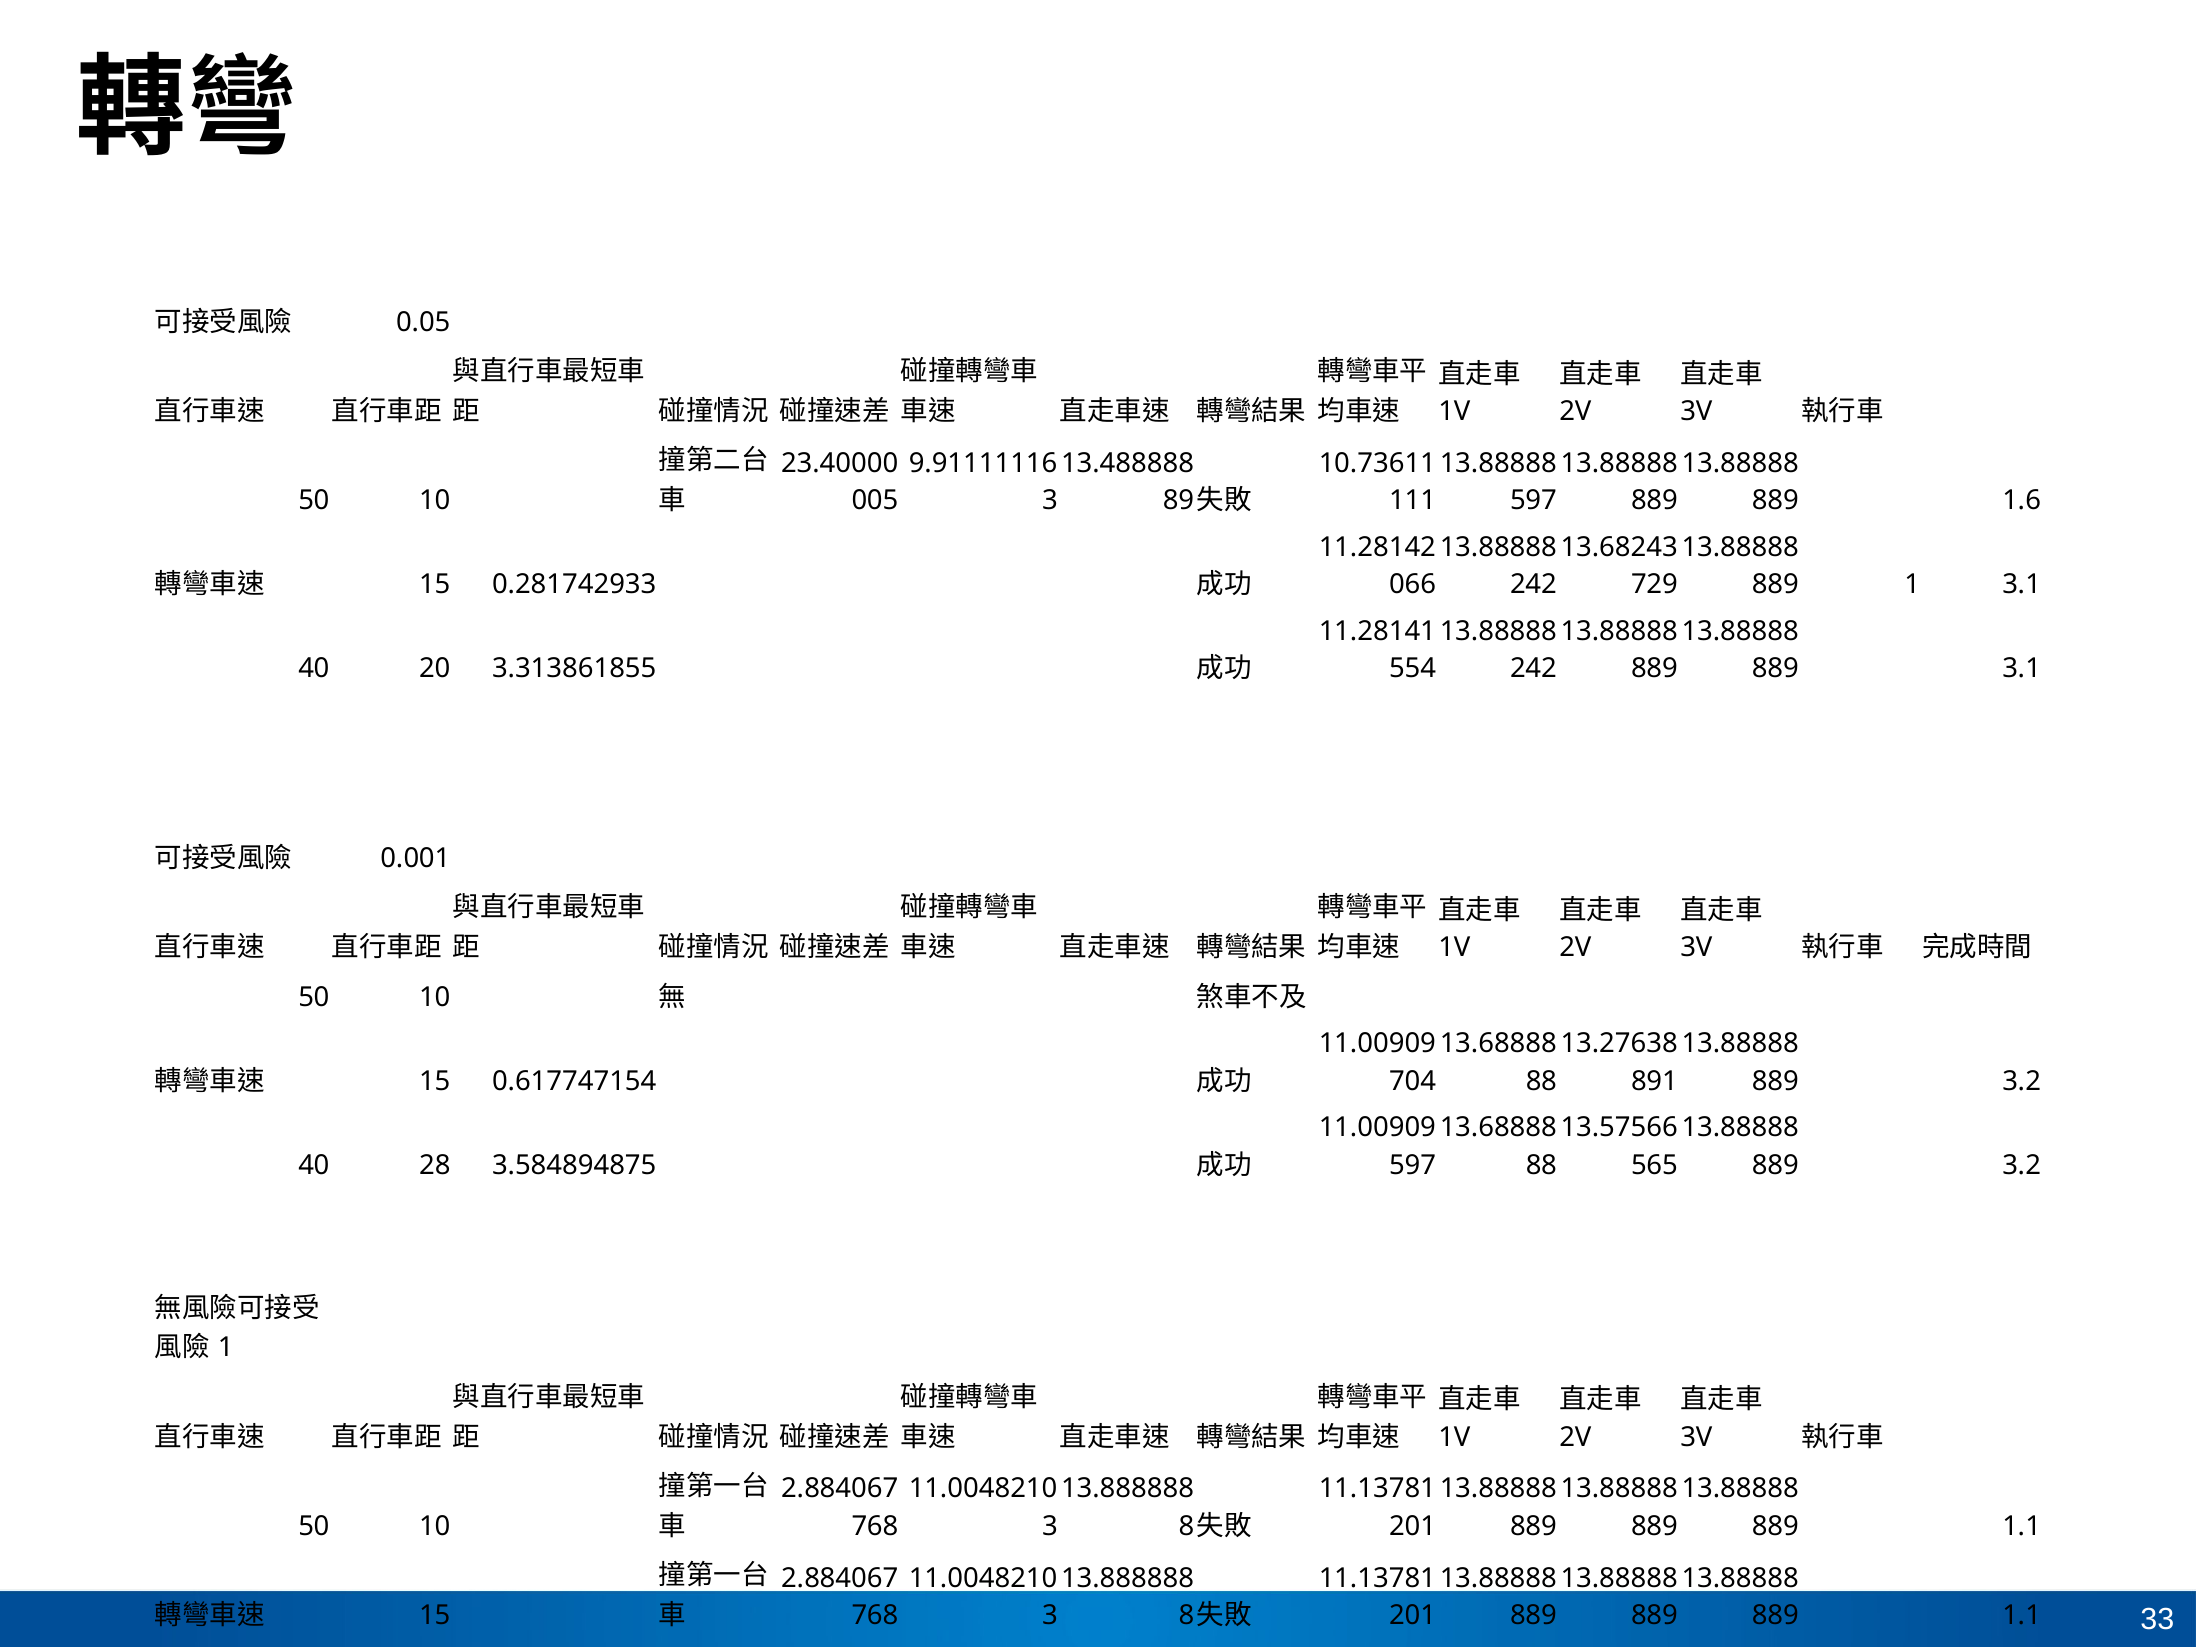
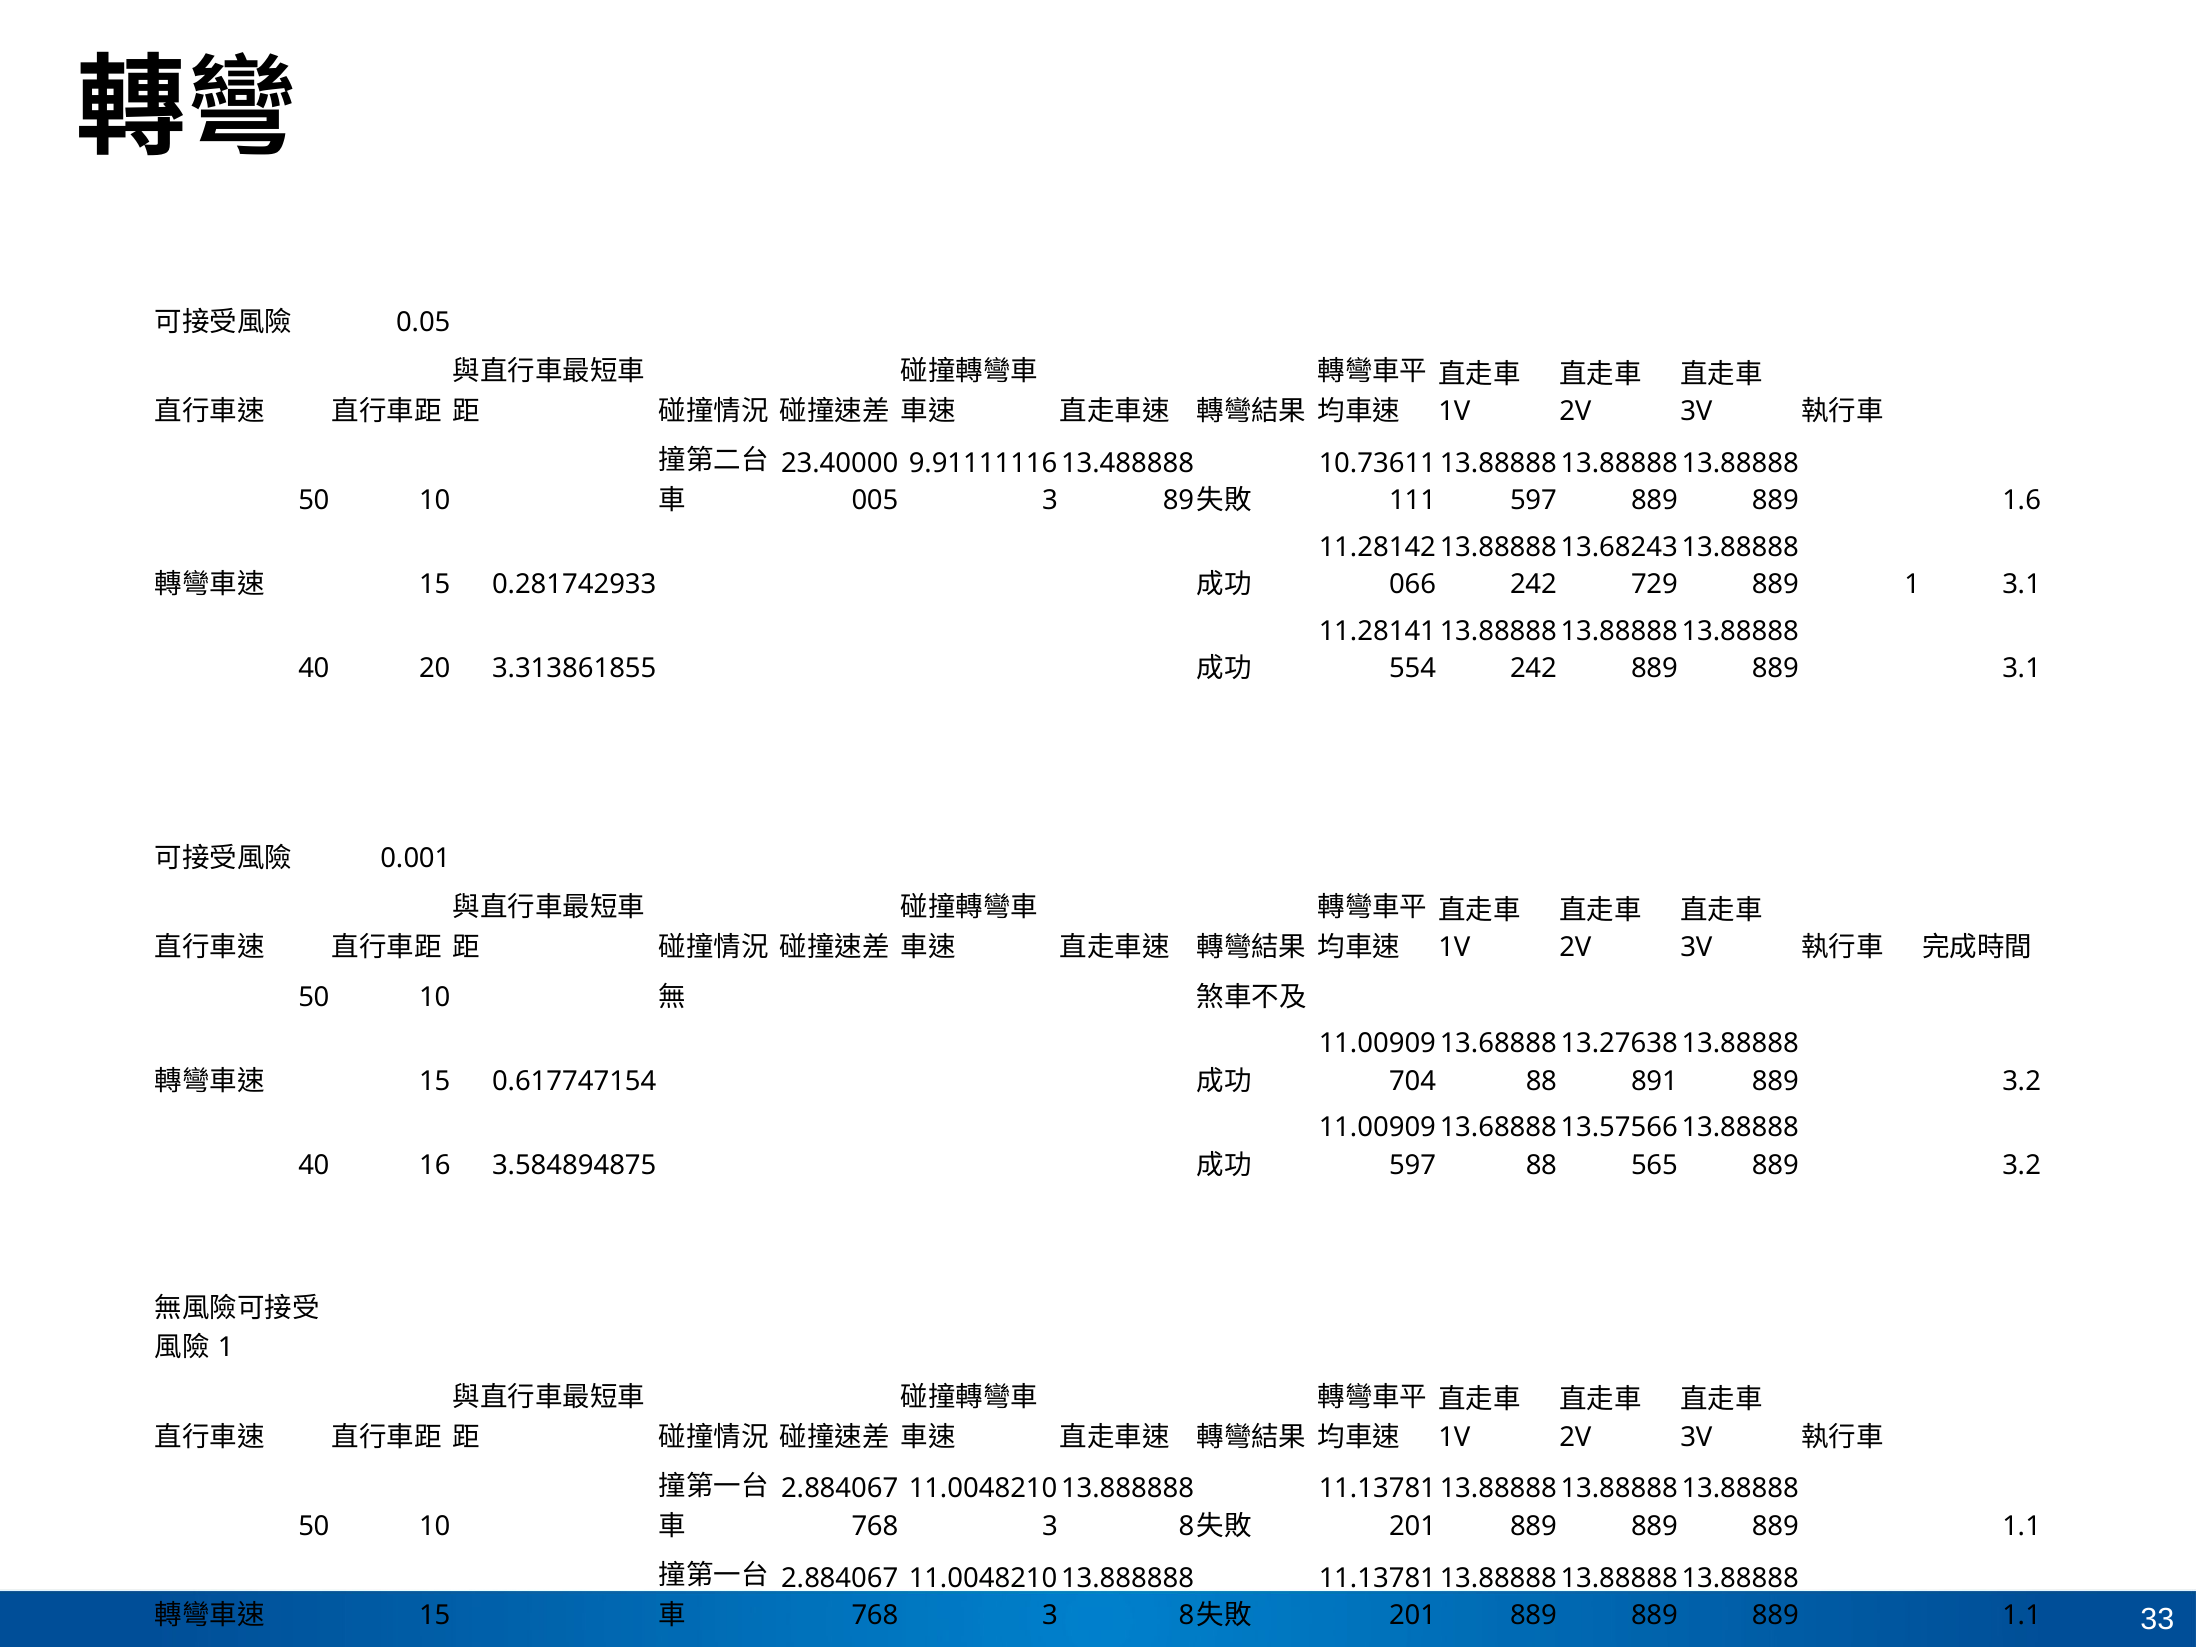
28: 28 -> 16
